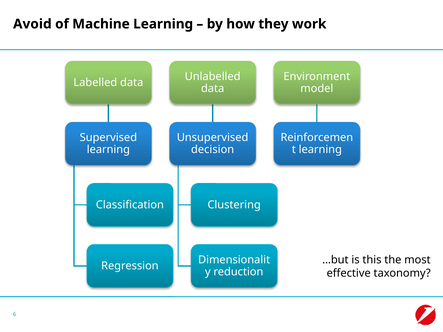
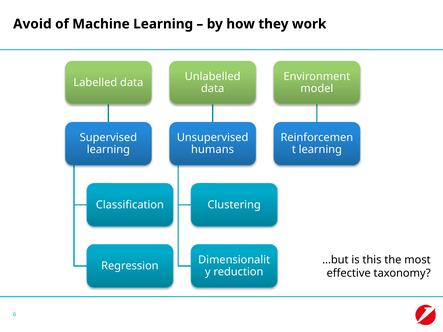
decision: decision -> humans
